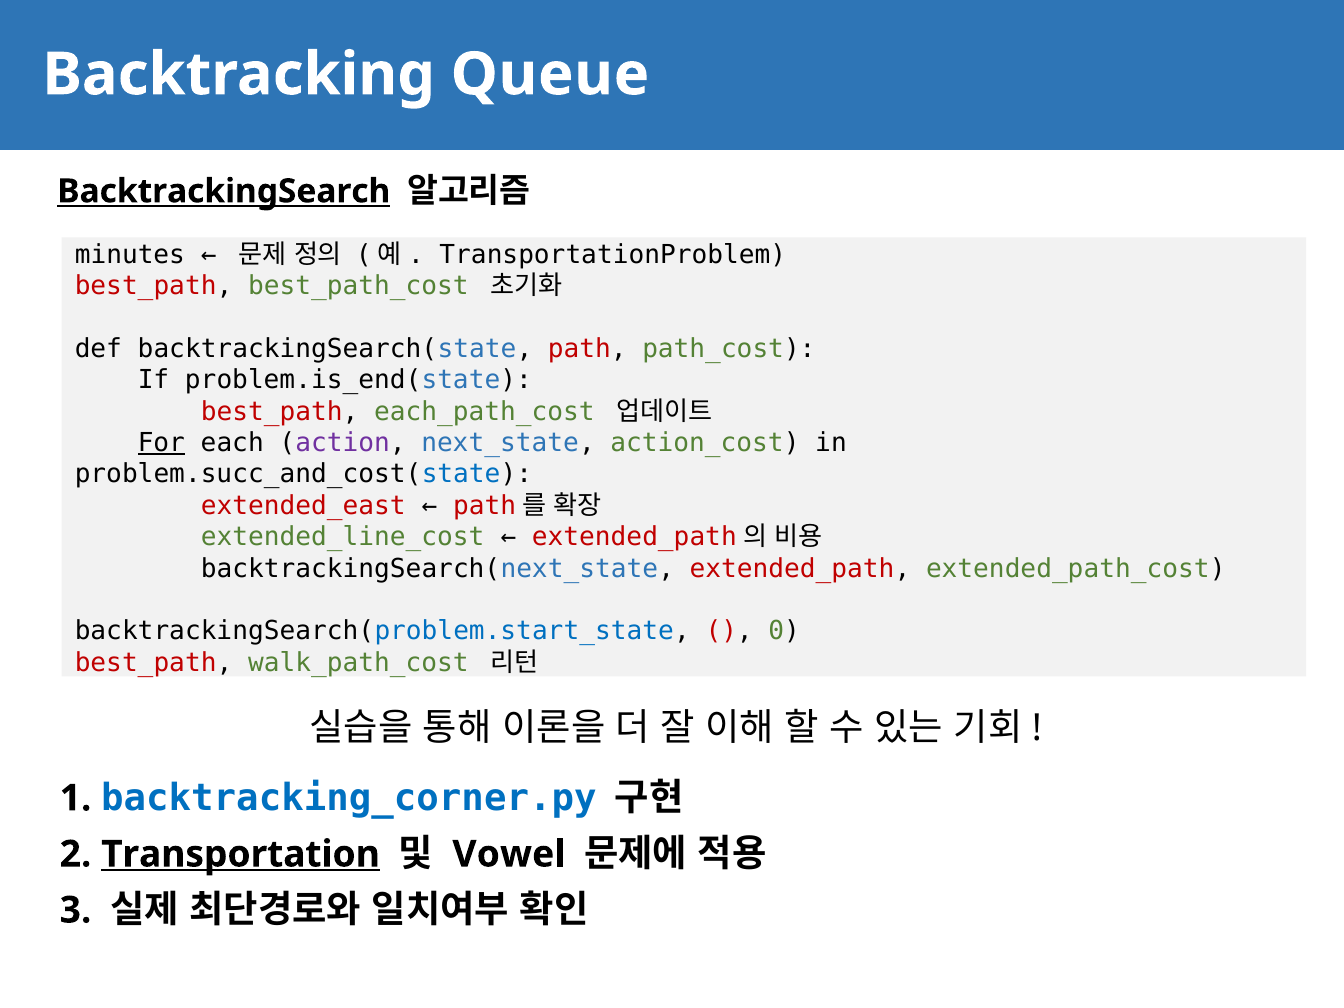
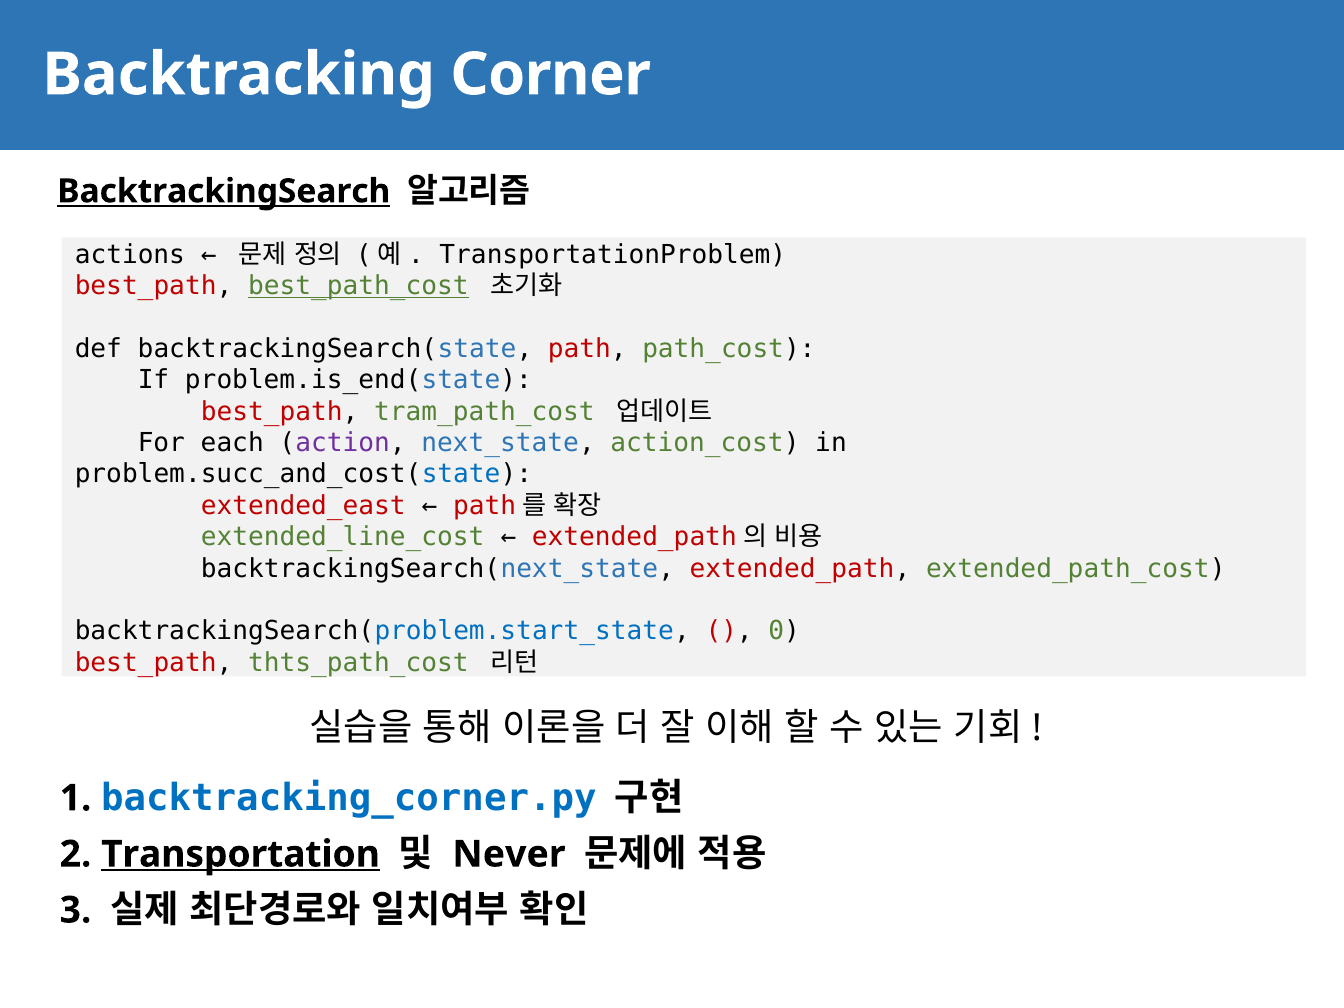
Queue: Queue -> Corner
minutes: minutes -> actions
best_path_cost underline: none -> present
each_path_cost: each_path_cost -> tram_path_cost
For underline: present -> none
walk_path_cost: walk_path_cost -> thts_path_cost
Vowel: Vowel -> Never
